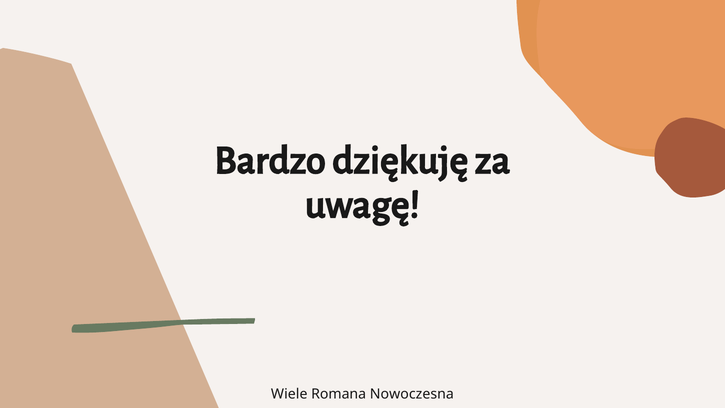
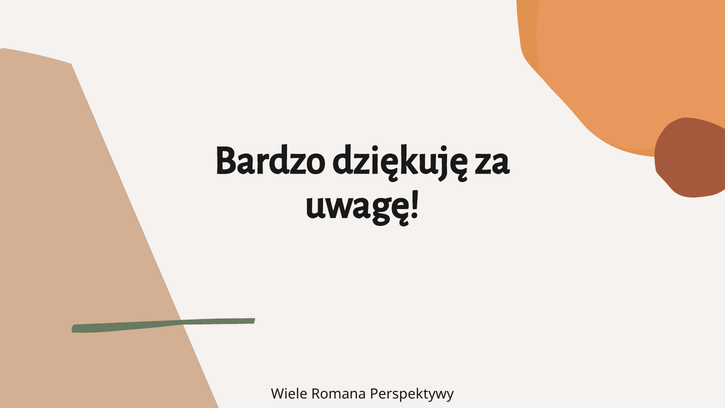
Nowoczesna: Nowoczesna -> Perspektywy
